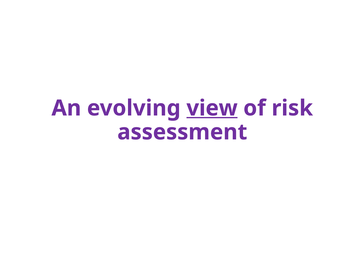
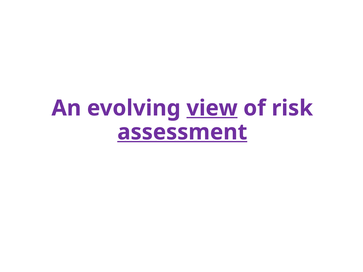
assessment underline: none -> present
